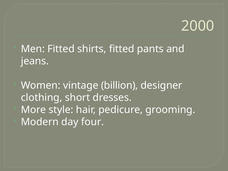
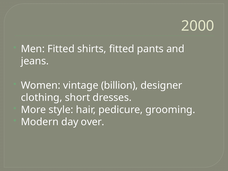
four: four -> over
